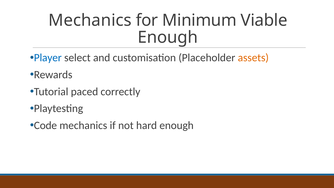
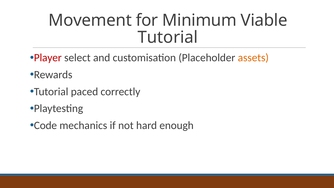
Mechanics at (90, 20): Mechanics -> Movement
Enough at (168, 37): Enough -> Tutorial
Player colour: blue -> red
